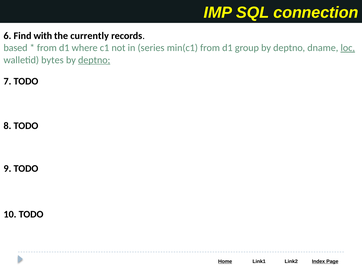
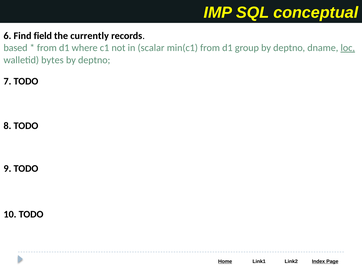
connection: connection -> conceptual
with: with -> field
series: series -> scalar
deptno at (94, 60) underline: present -> none
